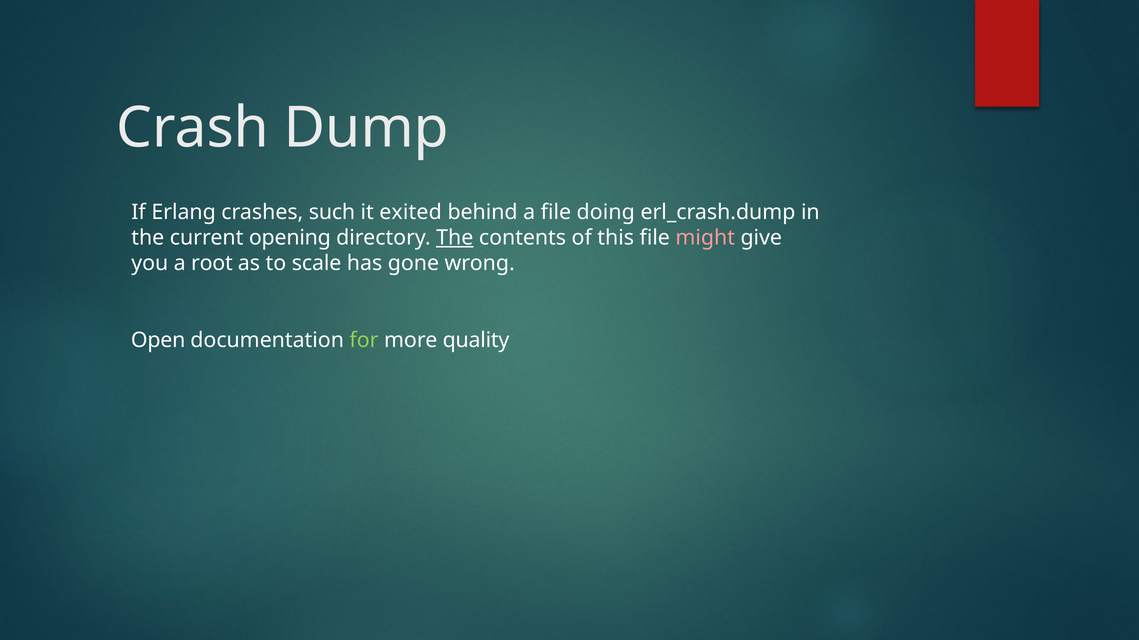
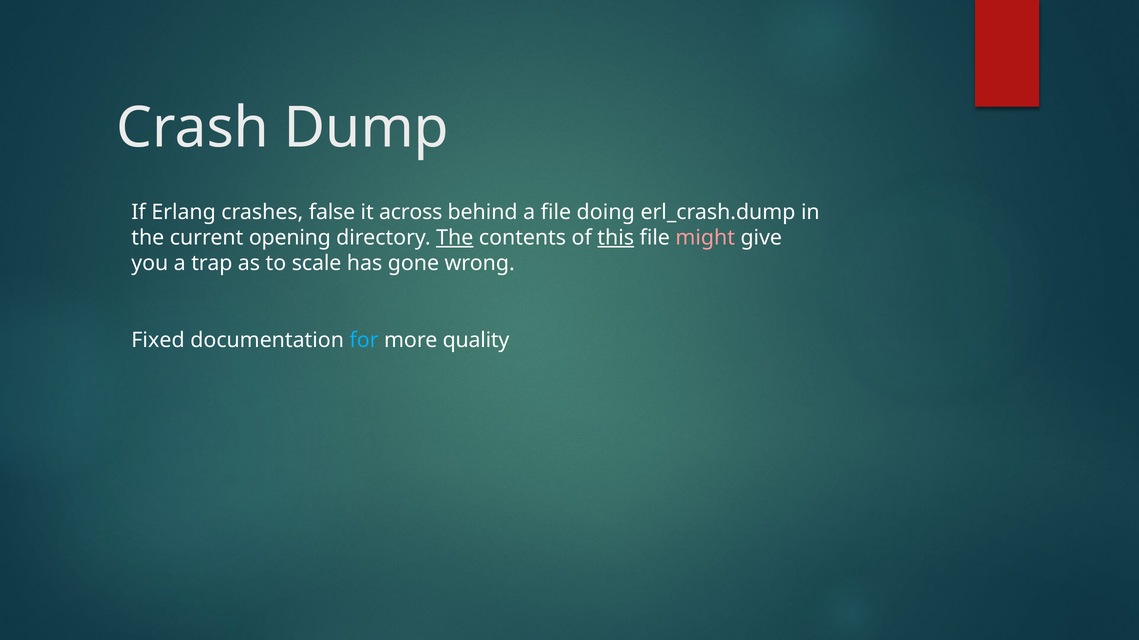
such: such -> false
exited: exited -> across
this underline: none -> present
root: root -> trap
Open: Open -> Fixed
for colour: light green -> light blue
